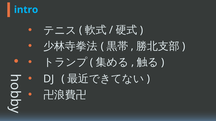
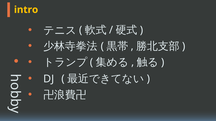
intro colour: light blue -> yellow
